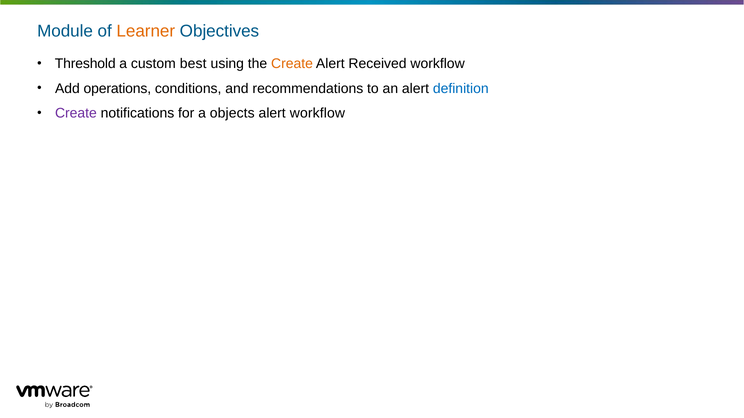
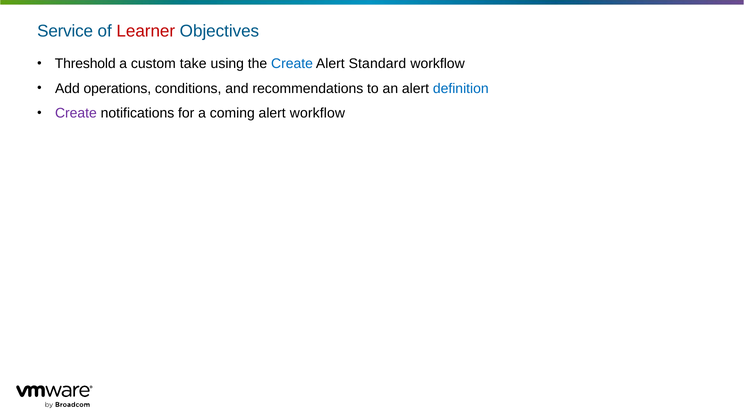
Module: Module -> Service
Learner colour: orange -> red
best: best -> take
Create at (292, 64) colour: orange -> blue
Received: Received -> Standard
objects: objects -> coming
